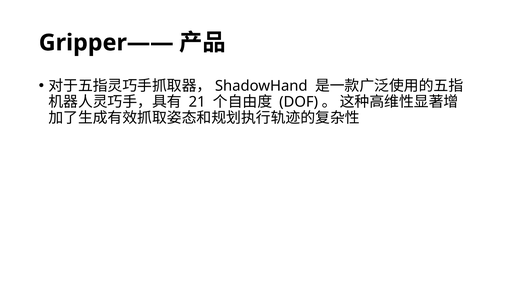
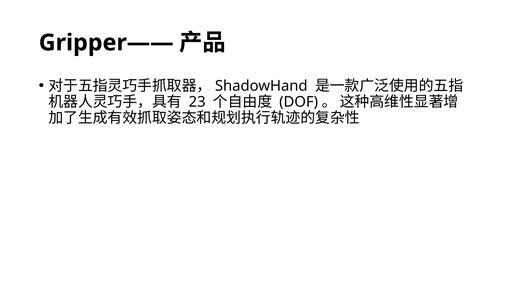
21: 21 -> 23
